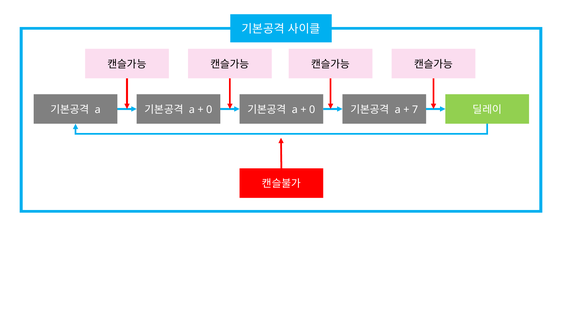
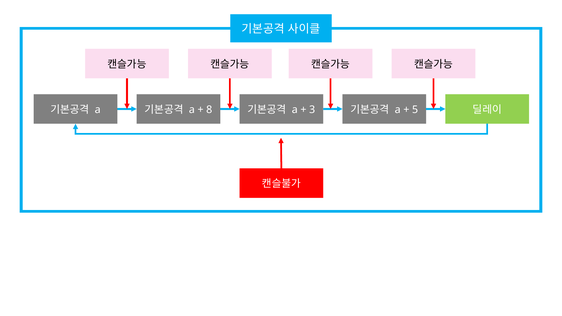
0 at (209, 110): 0 -> 8
0 at (312, 110): 0 -> 3
7: 7 -> 5
